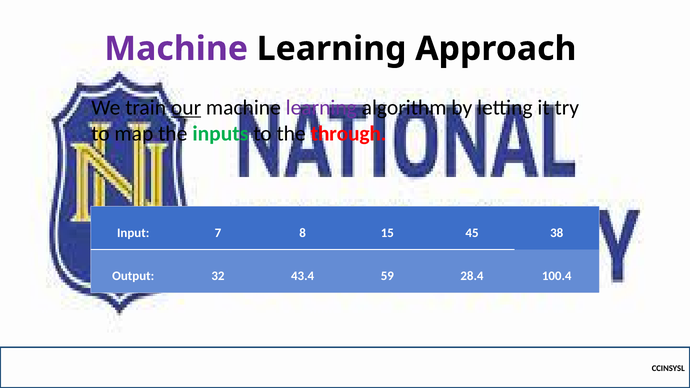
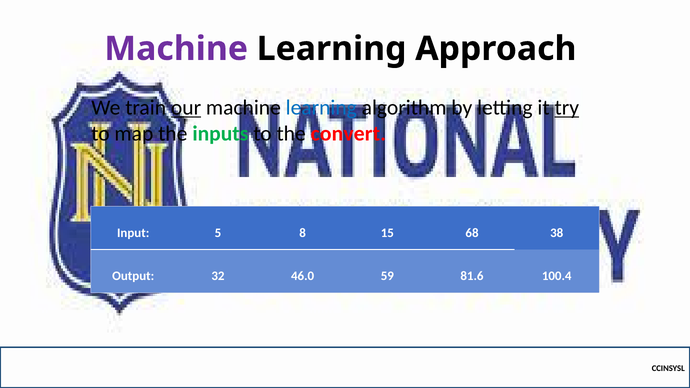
learning at (321, 108) colour: purple -> blue
try underline: none -> present
through: through -> convert
7: 7 -> 5
45: 45 -> 68
43.4: 43.4 -> 46.0
28.4: 28.4 -> 81.6
